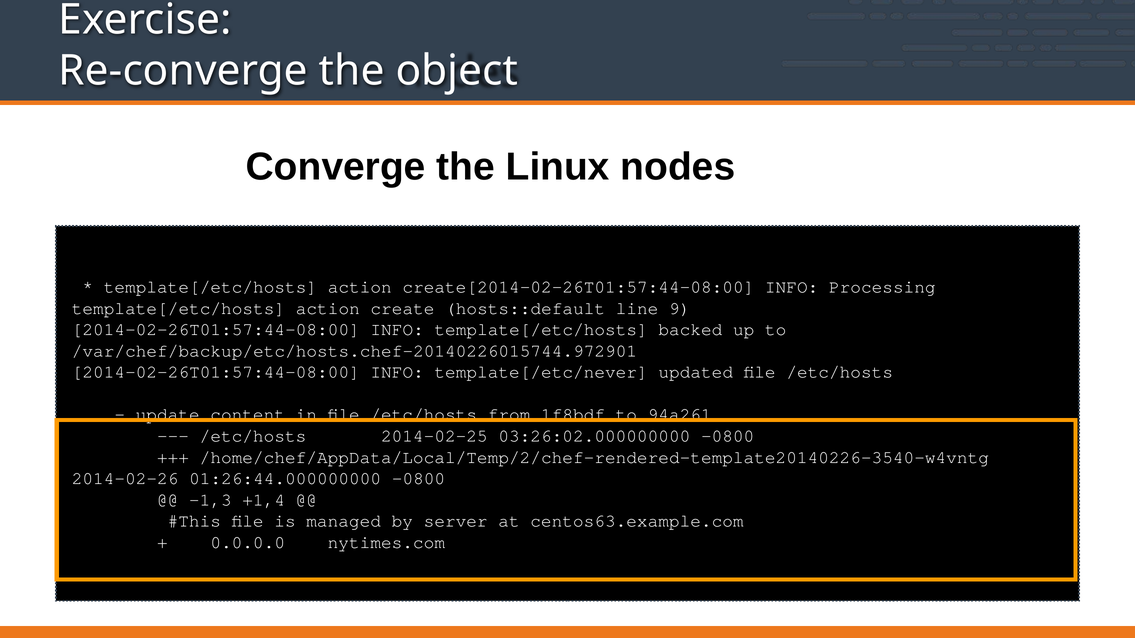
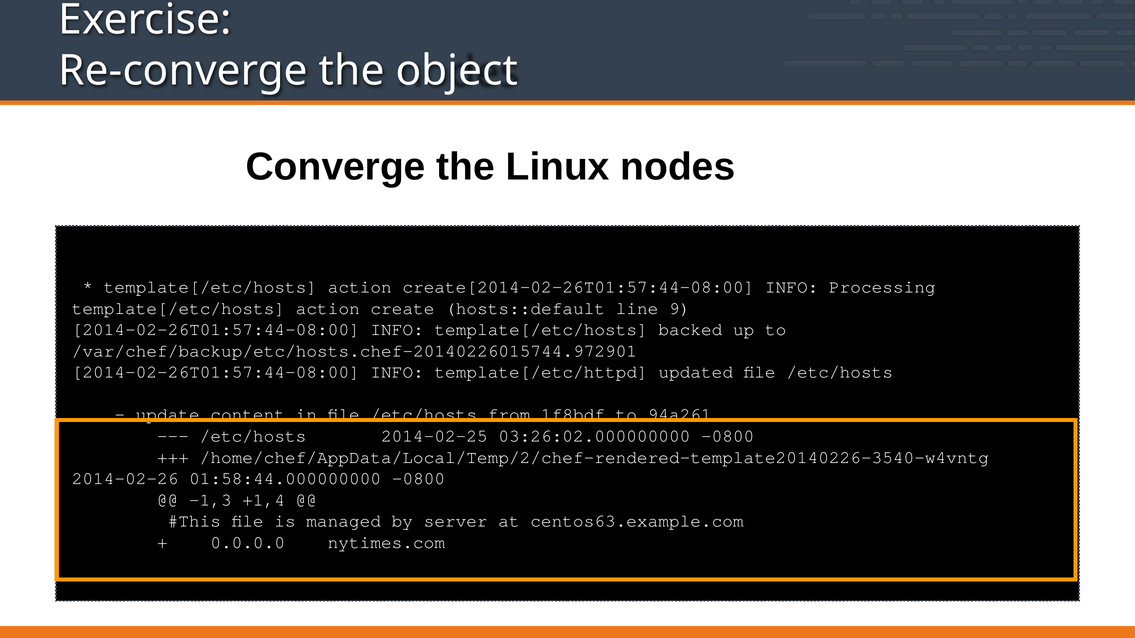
template[/etc/never: template[/etc/never -> template[/etc/httpd
01:26:44.000000000: 01:26:44.000000000 -> 01:58:44.000000000
